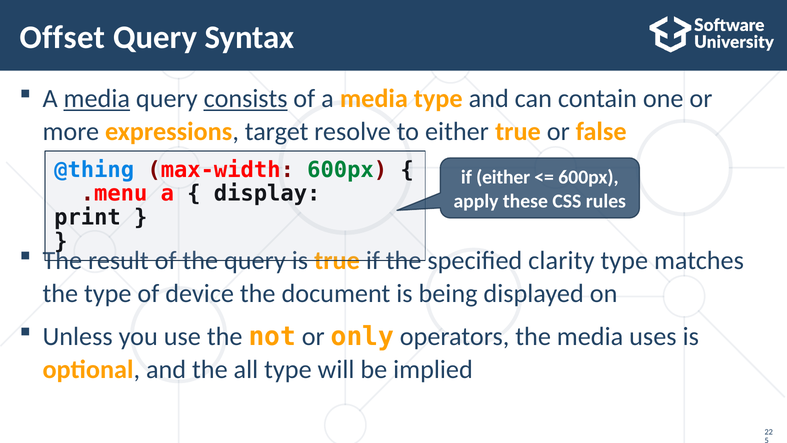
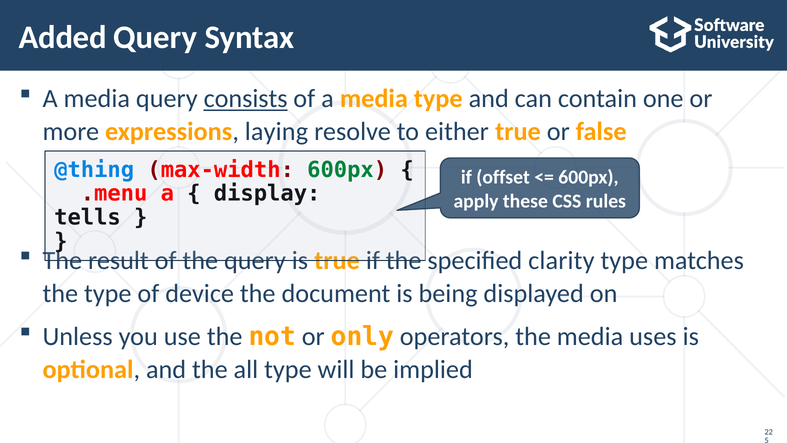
Offset: Offset -> Added
media at (97, 99) underline: present -> none
target: target -> laying
if either: either -> offset
print: print -> tells
